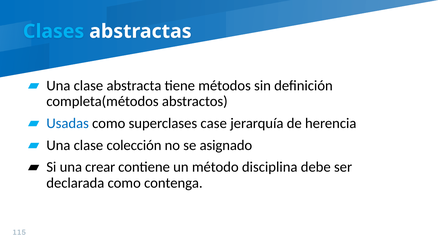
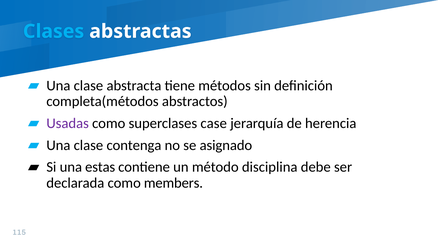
Usadas colour: blue -> purple
colección: colección -> contenga
crear: crear -> estas
contenga: contenga -> members
